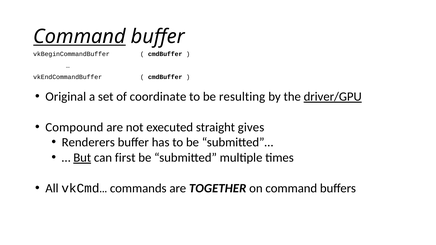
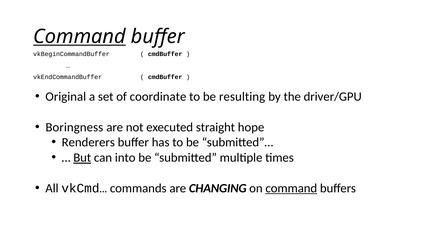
driver/GPU underline: present -> none
Compound: Compound -> Boringness
gives: gives -> hope
first: first -> into
TOGETHER: TOGETHER -> CHANGING
command at (291, 188) underline: none -> present
